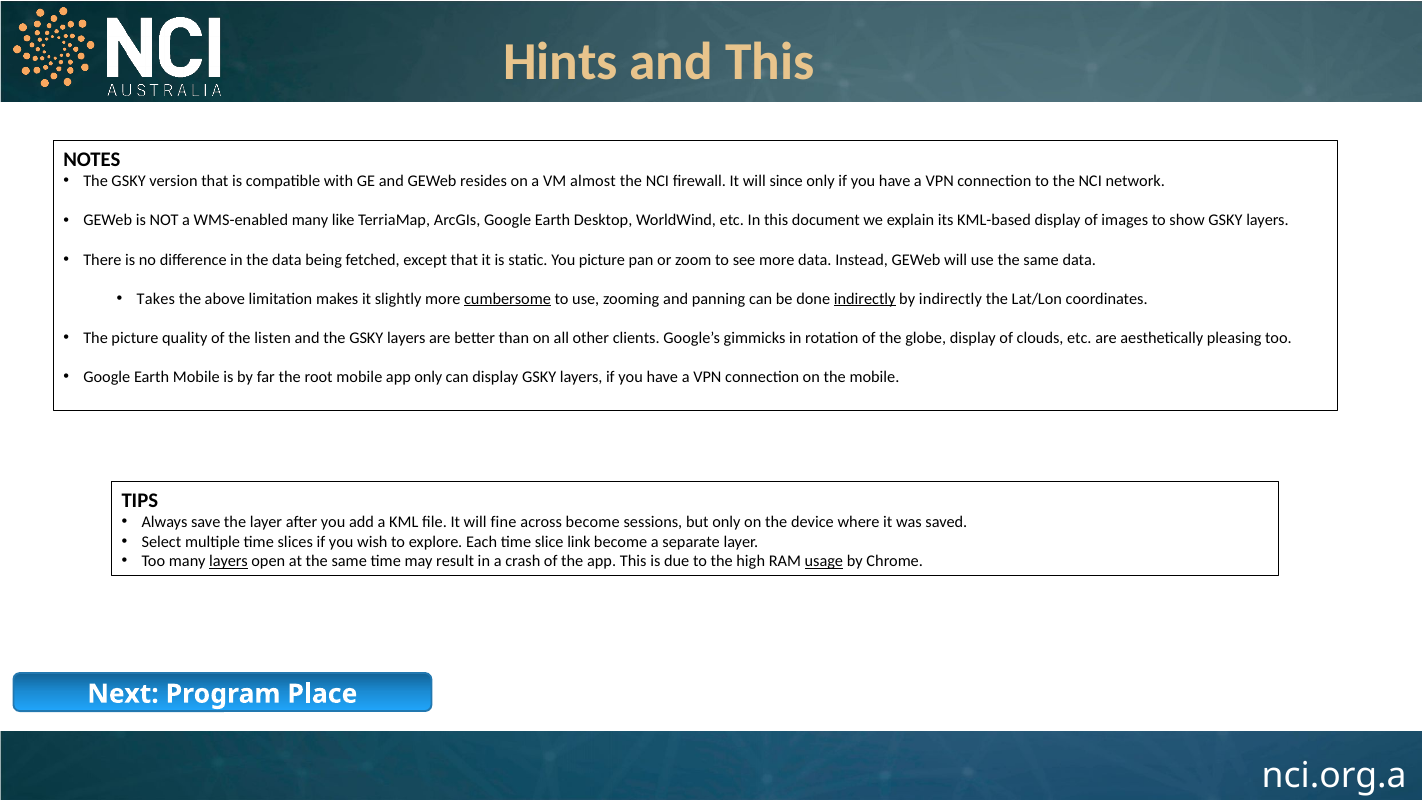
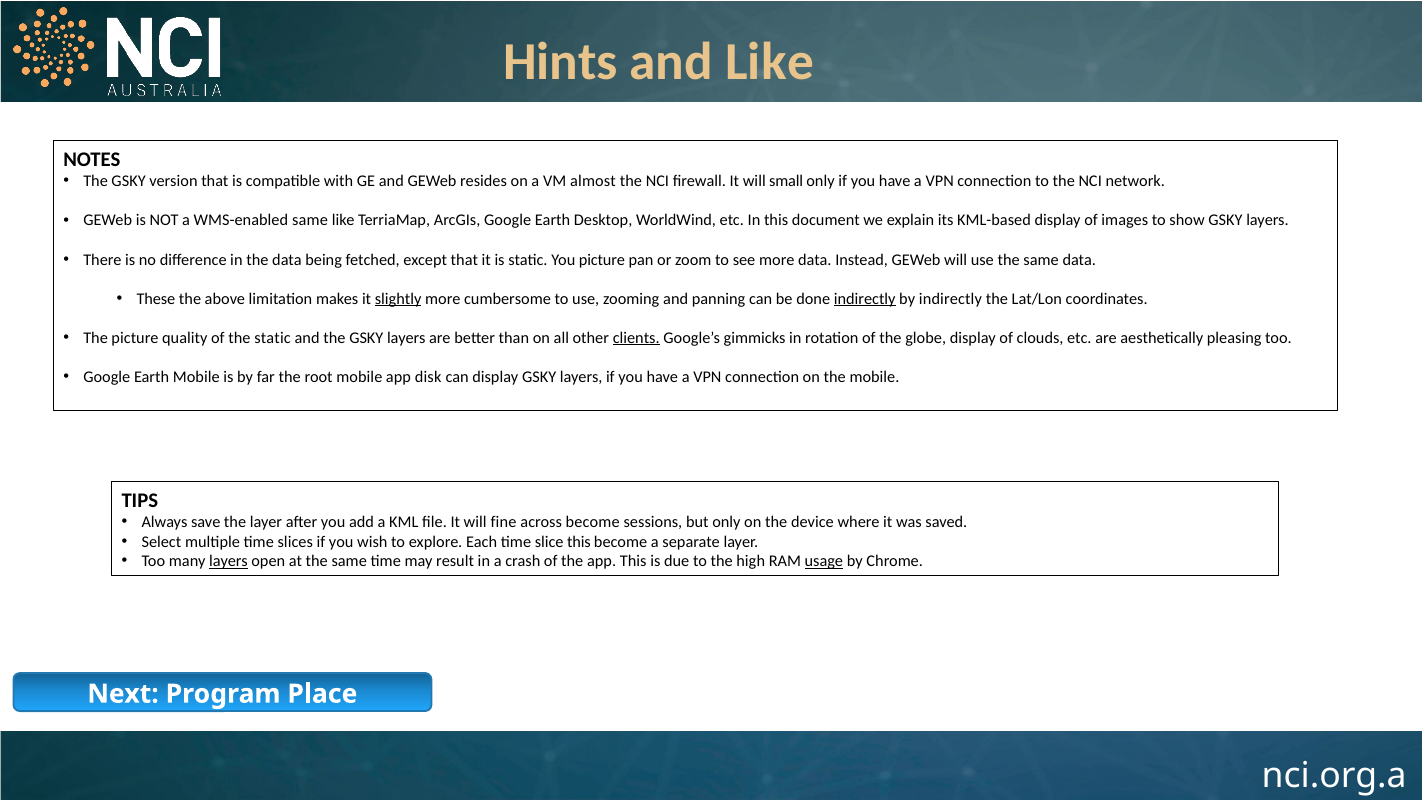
and This: This -> Like
since: since -> small
WMS-enabled many: many -> same
Takes: Takes -> These
slightly underline: none -> present
cumbersome underline: present -> none
the listen: listen -> static
clients underline: none -> present
app only: only -> disk
slice link: link -> this
